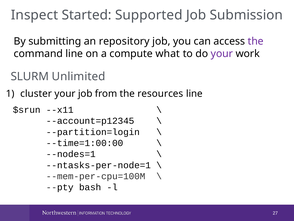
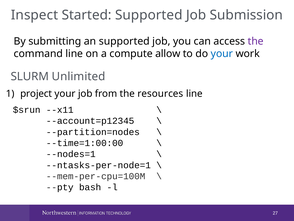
an repository: repository -> supported
what: what -> allow
your at (222, 54) colour: purple -> blue
cluster: cluster -> project
--partition=login: --partition=login -> --partition=nodes
